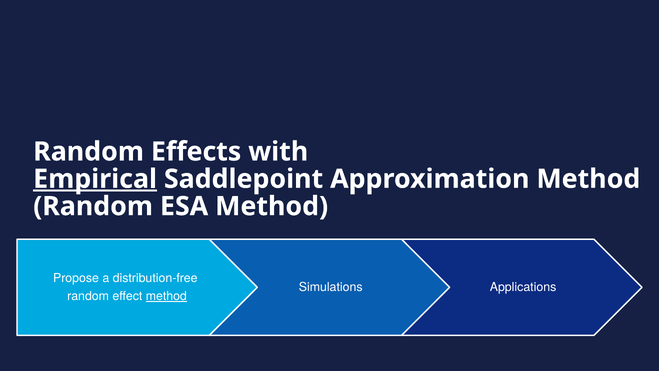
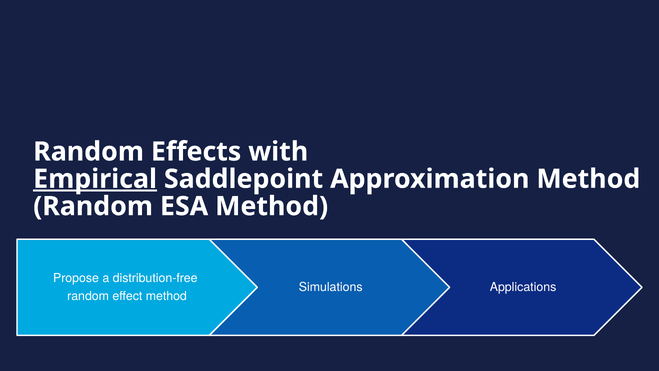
method at (166, 296) underline: present -> none
